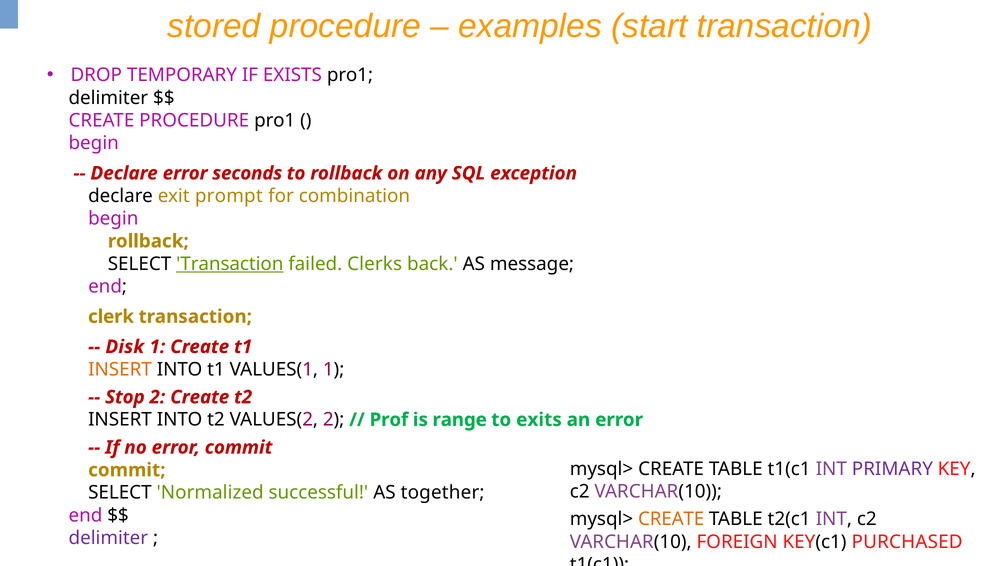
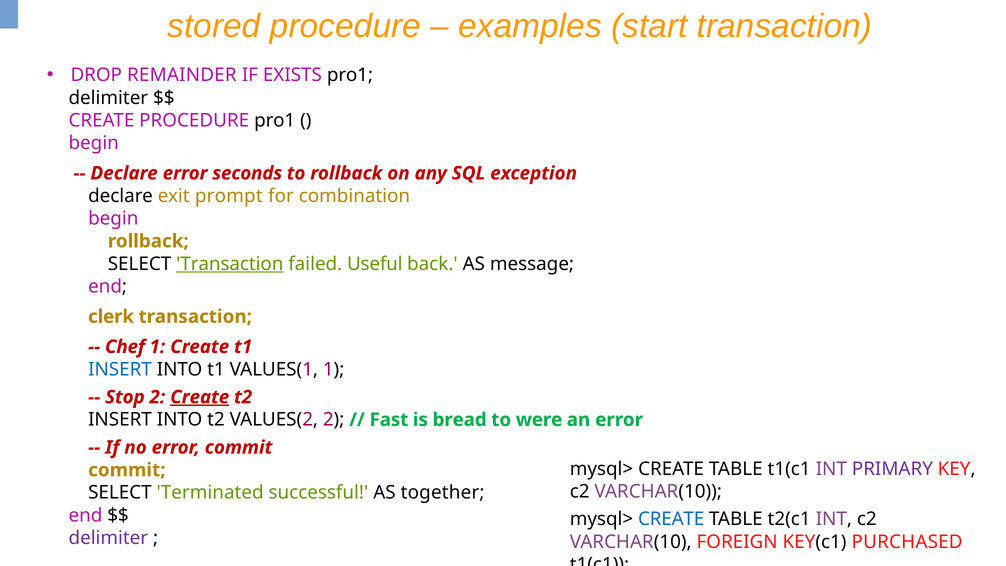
TEMPORARY: TEMPORARY -> REMAINDER
Clerks: Clerks -> Useful
Disk: Disk -> Chef
INSERT at (120, 369) colour: orange -> blue
Create at (200, 397) underline: none -> present
Prof: Prof -> Fast
range: range -> bread
exits: exits -> were
Normalized: Normalized -> Terminated
CREATE at (671, 519) colour: orange -> blue
